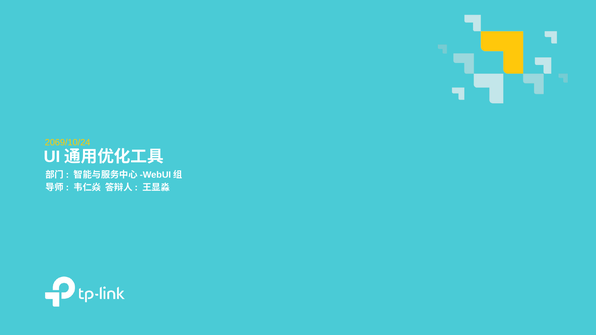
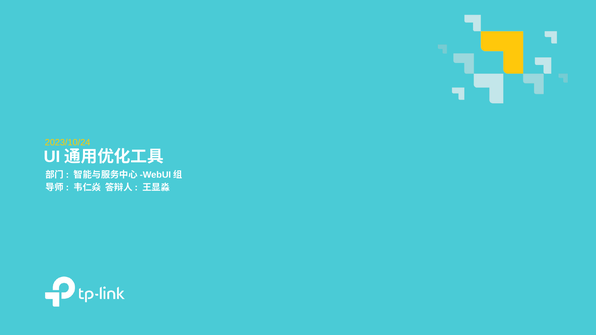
2069/10/24: 2069/10/24 -> 2023/10/24
